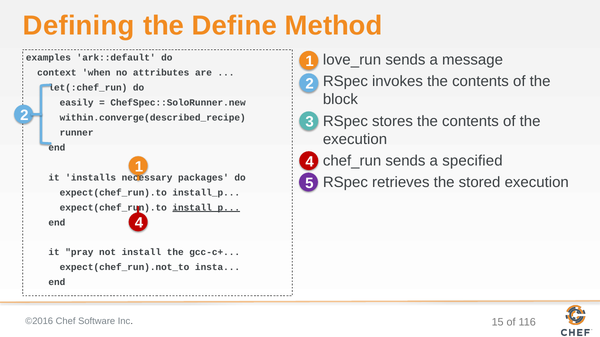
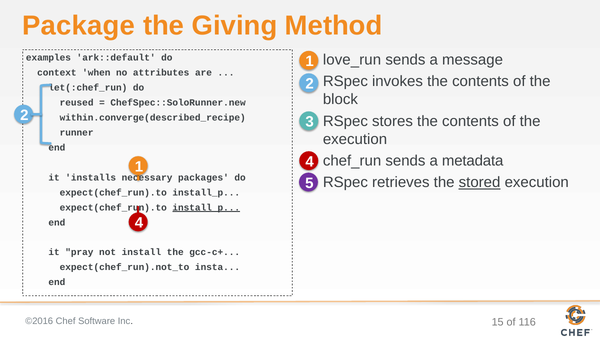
Defining: Defining -> Package
Define: Define -> Giving
easily: easily -> reused
specified: specified -> metadata
stored underline: none -> present
